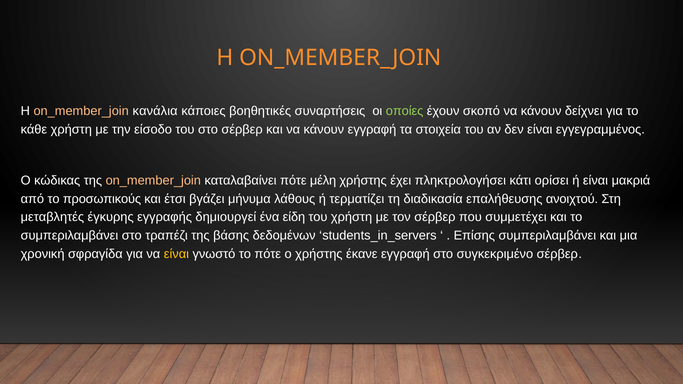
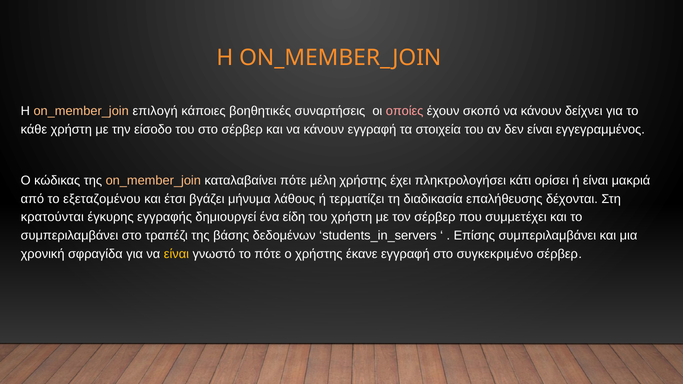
κανάλια: κανάλια -> επιλογή
οποίες colour: light green -> pink
προσωπικούς: προσωπικούς -> εξεταζομένου
ανοιχτού: ανοιχτού -> δέχονται
μεταβλητές: μεταβλητές -> κρατούνται
